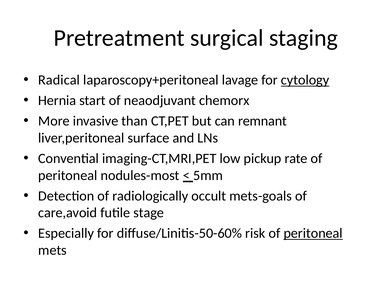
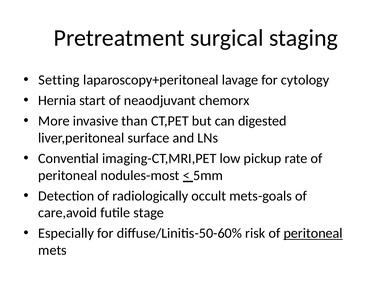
Radical: Radical -> Setting
cytology underline: present -> none
remnant: remnant -> digested
